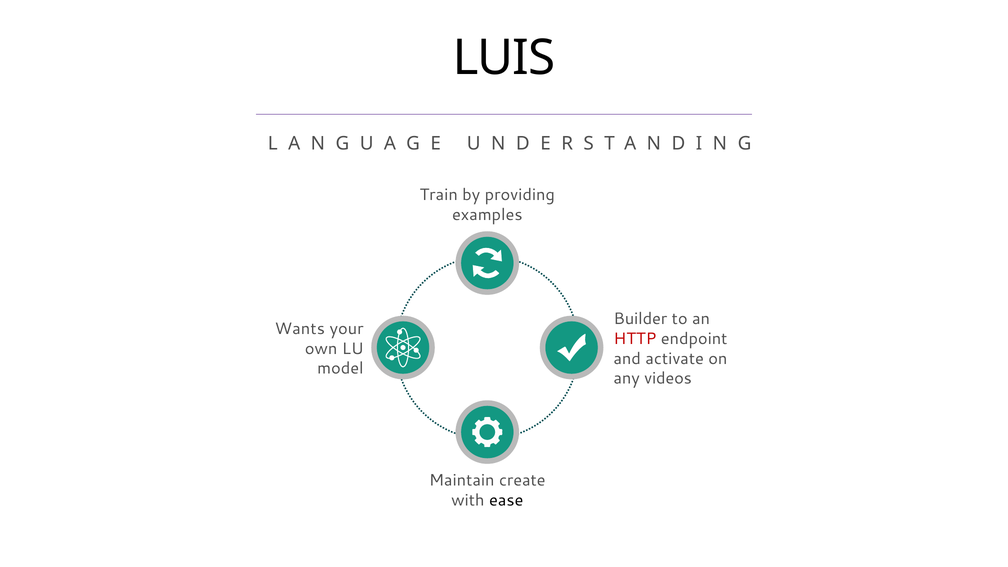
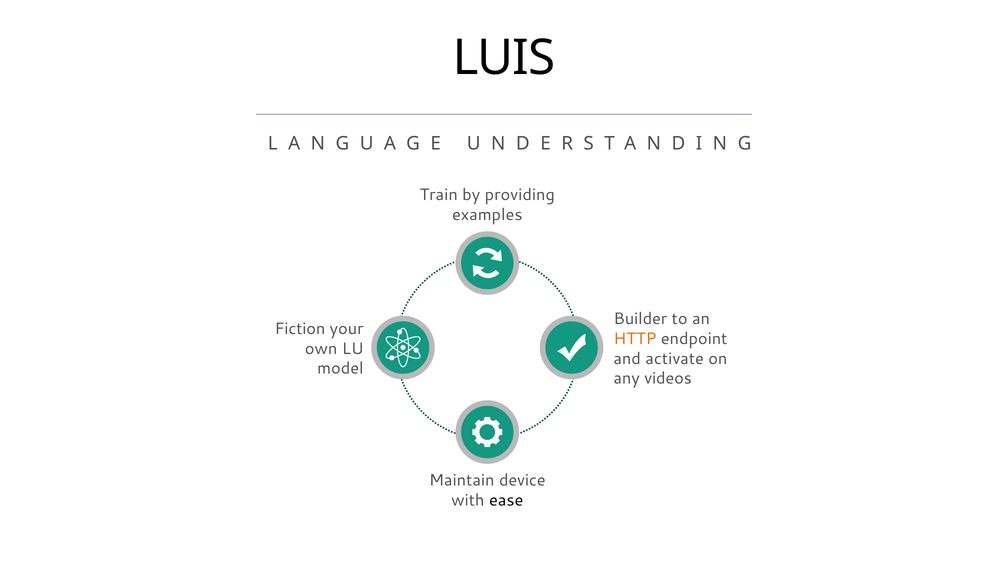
Wants: Wants -> Fiction
HTTP colour: red -> orange
create: create -> device
